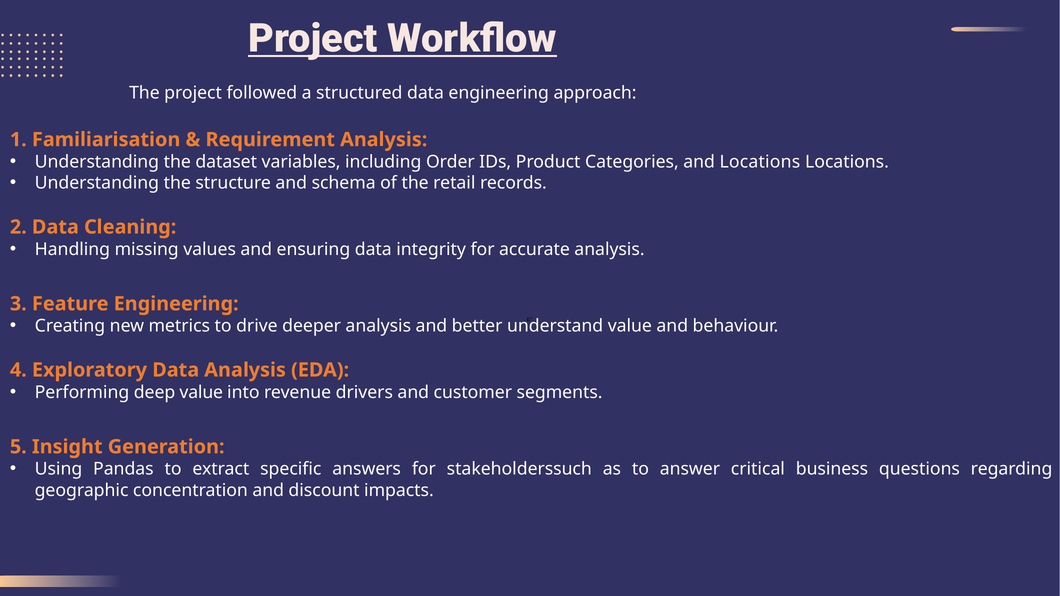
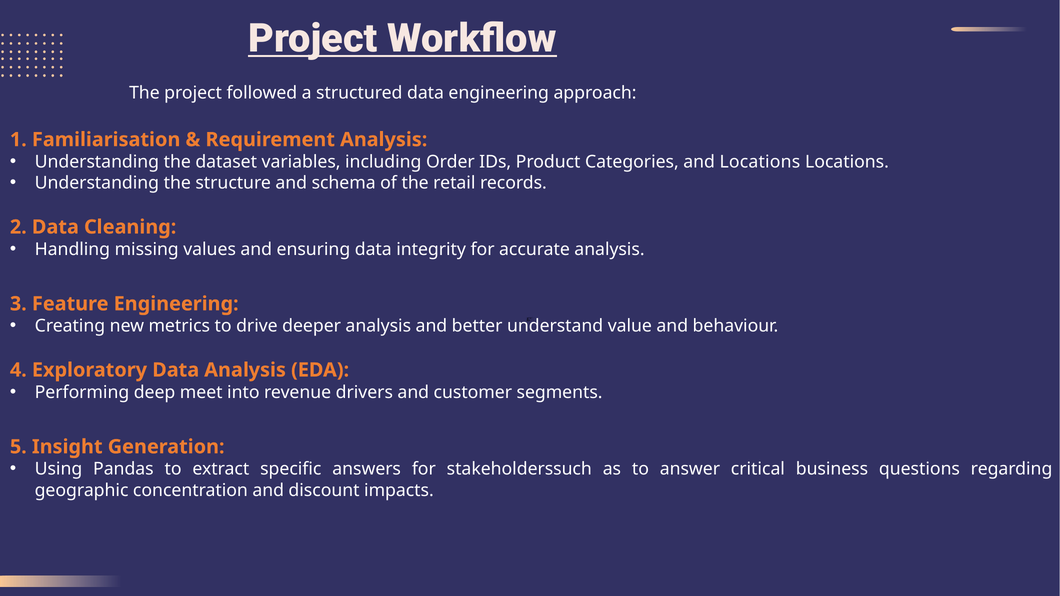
deep value: value -> meet
